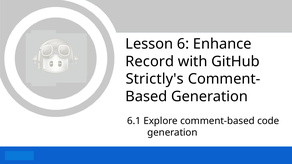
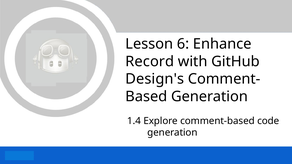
Strictly's: Strictly's -> Design's
6.1: 6.1 -> 1.4
